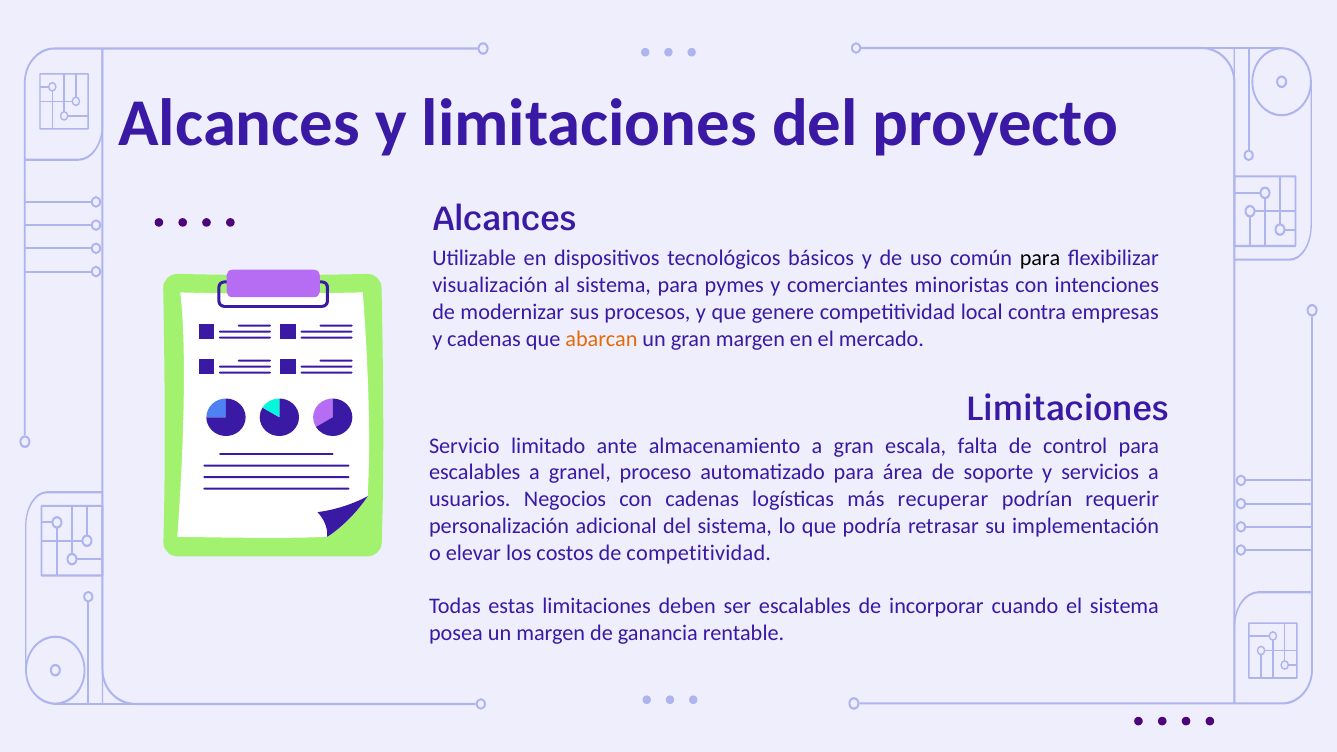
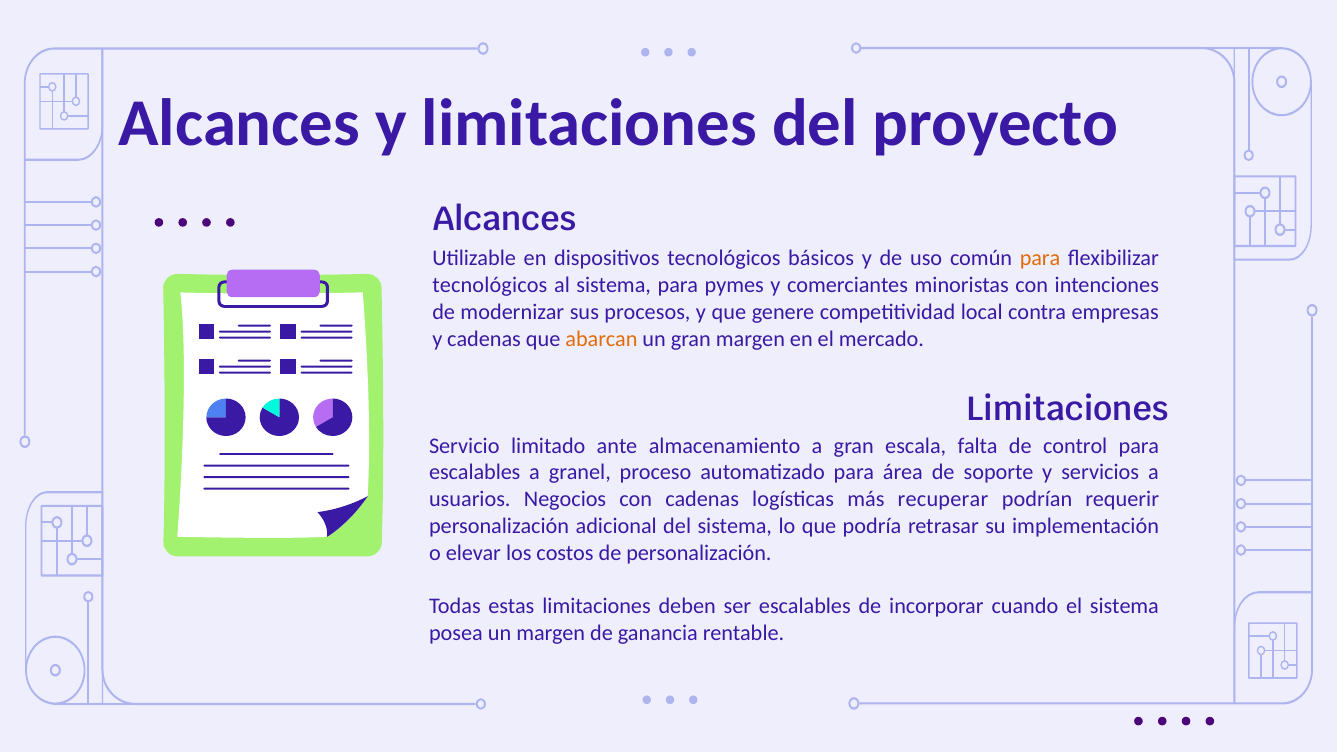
para at (1040, 259) colour: black -> orange
visualización at (490, 285): visualización -> tecnológicos
de competitividad: competitividad -> personalización
